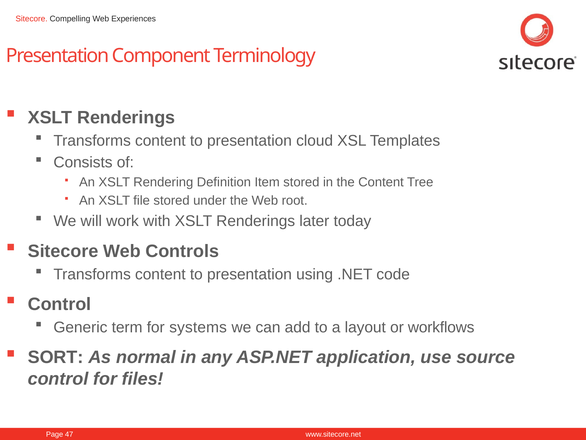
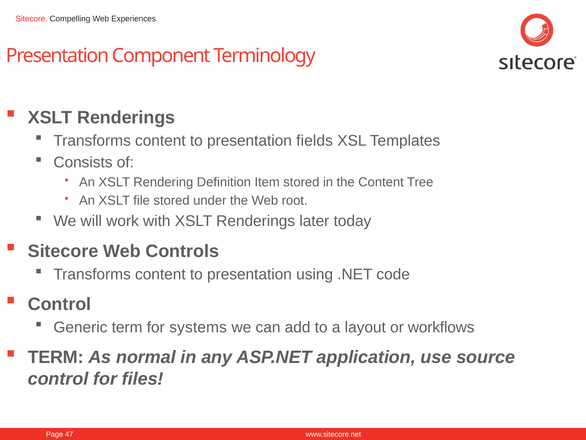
cloud: cloud -> fields
SORT at (56, 357): SORT -> TERM
